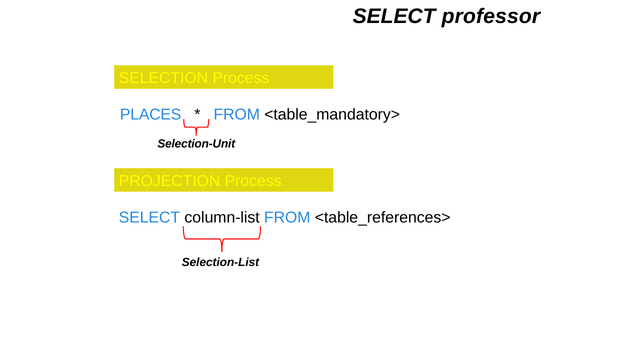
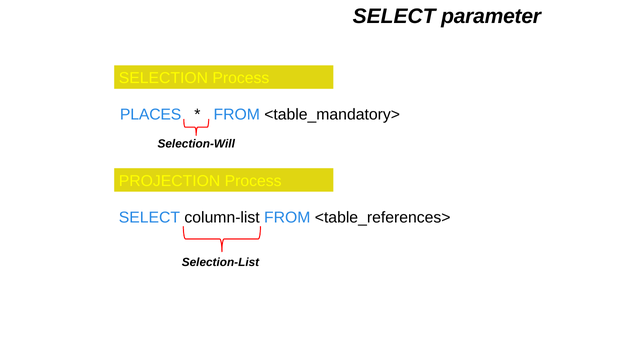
professor: professor -> parameter
Selection-Unit: Selection-Unit -> Selection-Will
